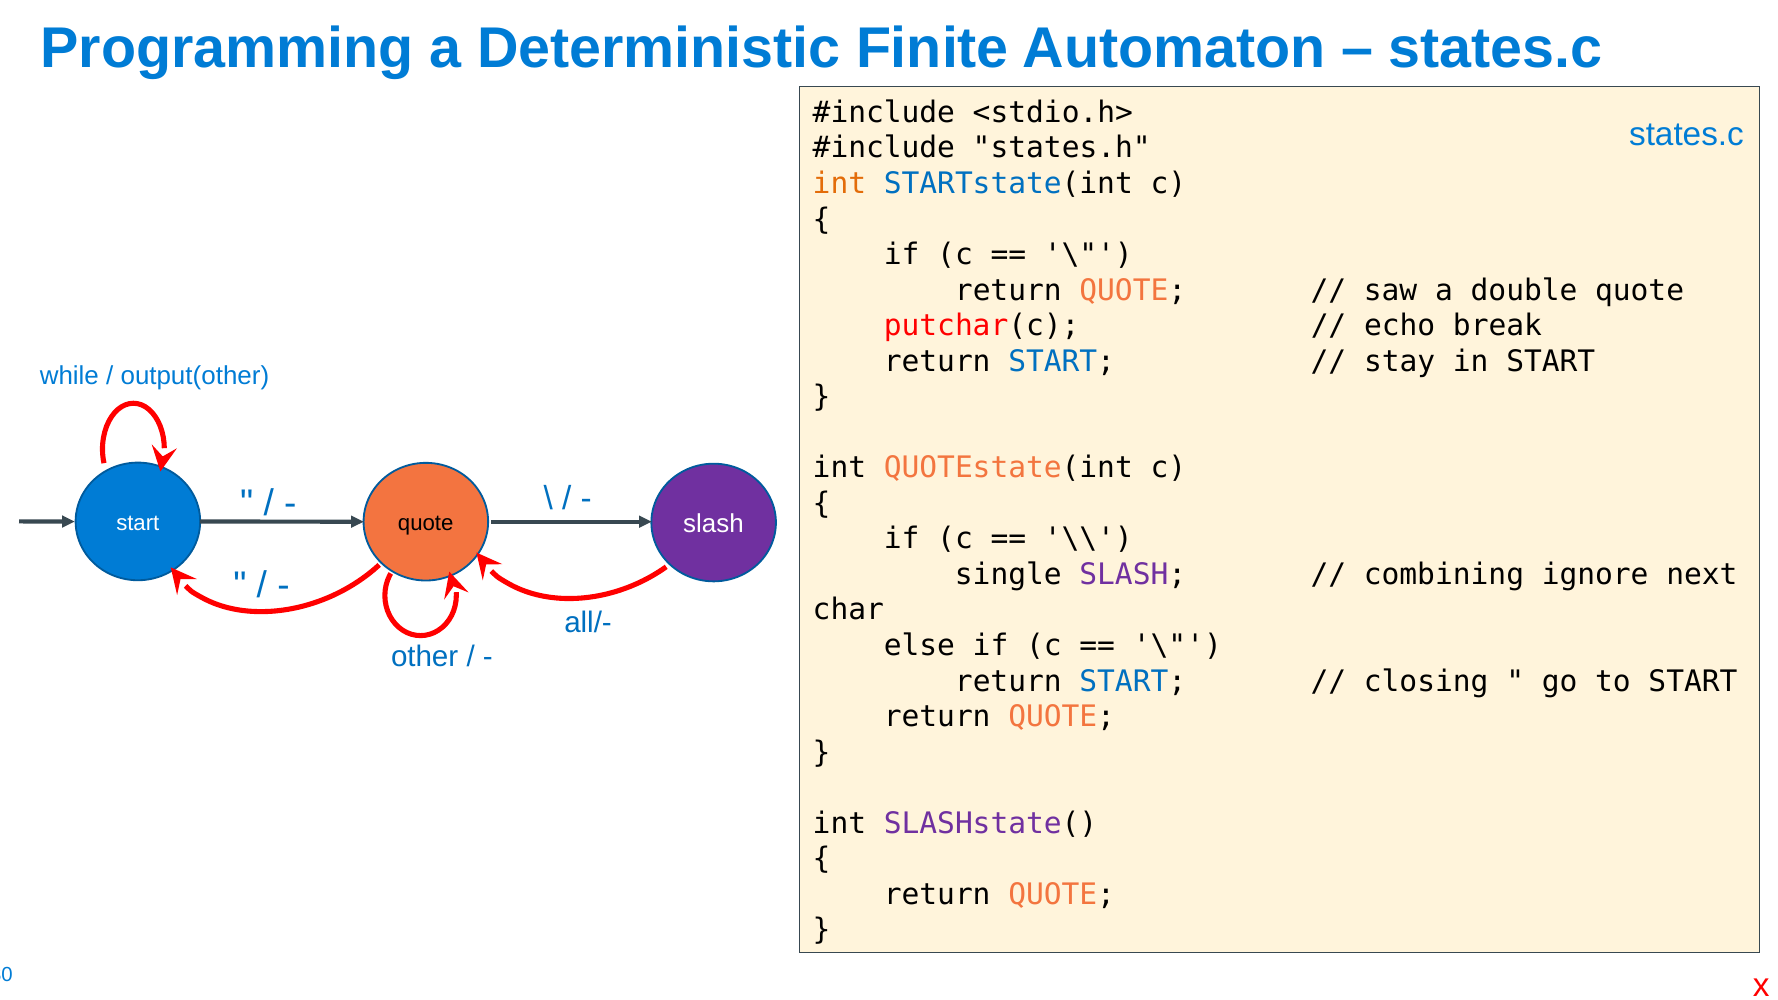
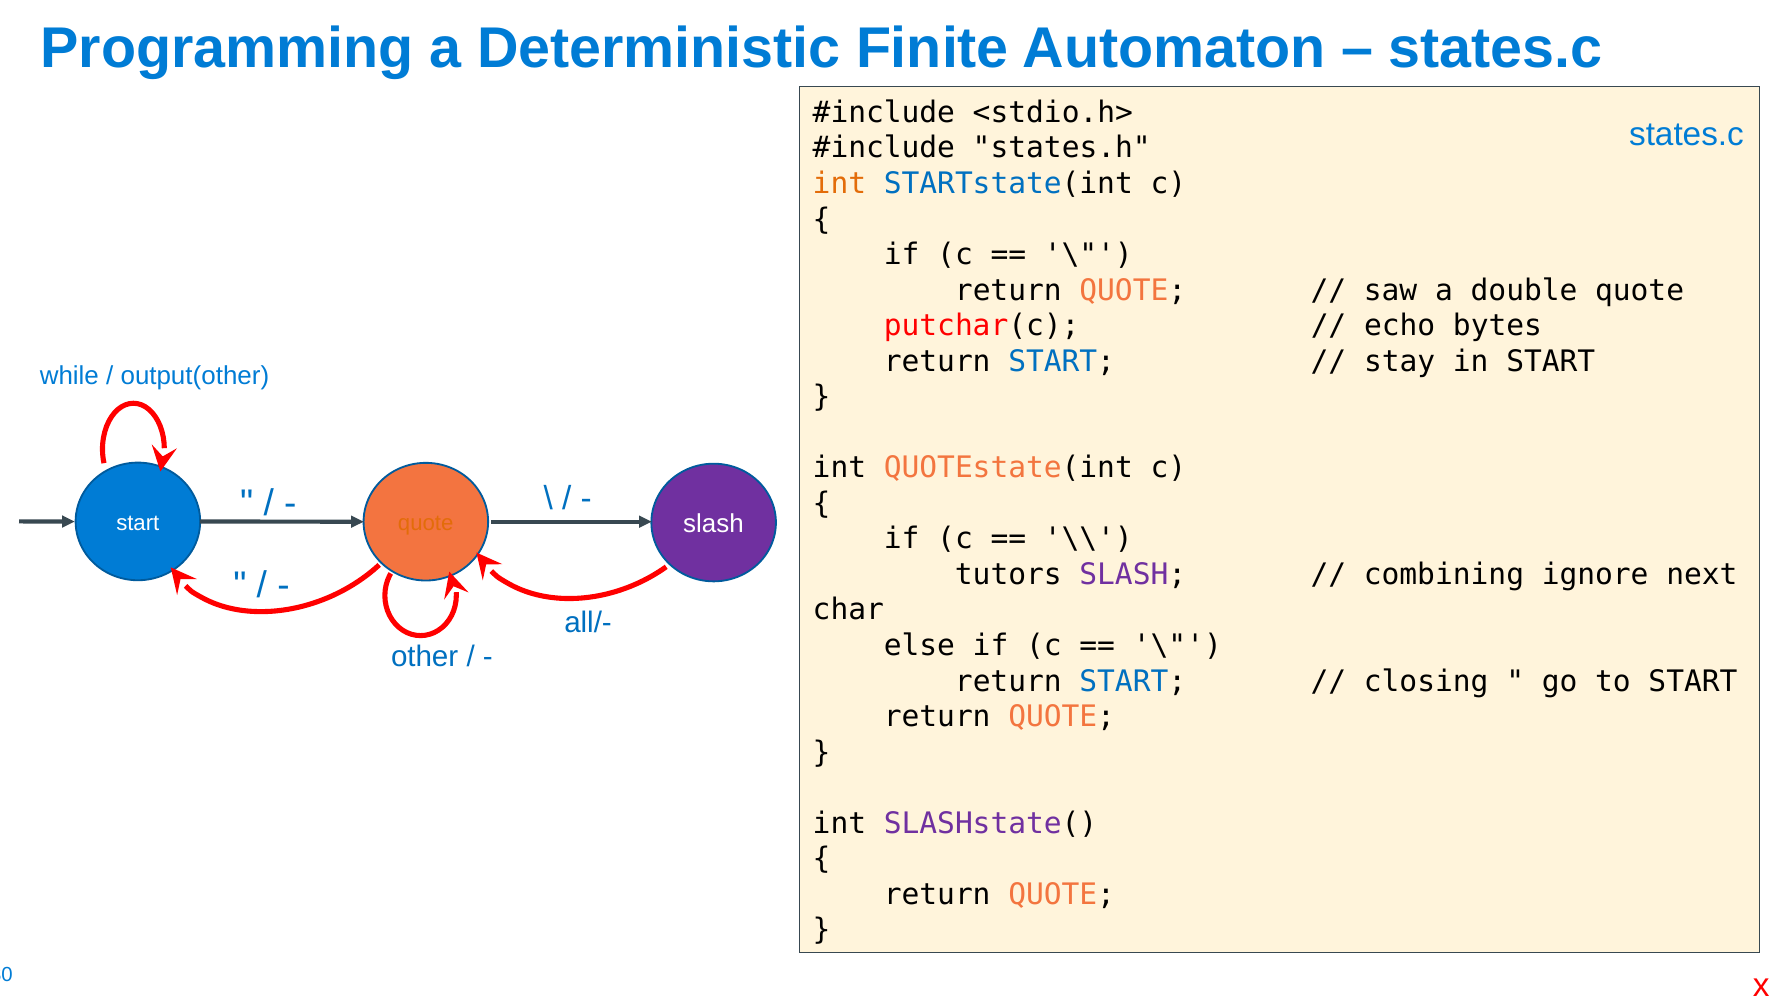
break: break -> bytes
quote at (426, 523) colour: black -> orange
single: single -> tutors
